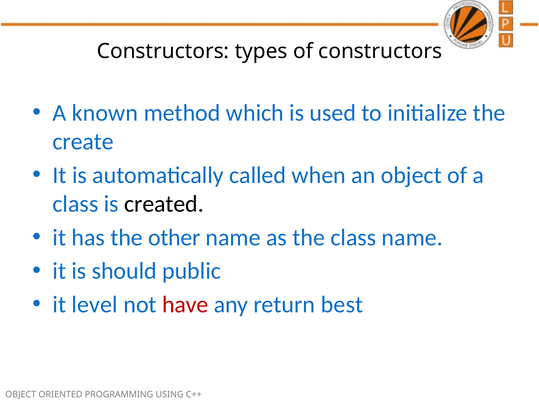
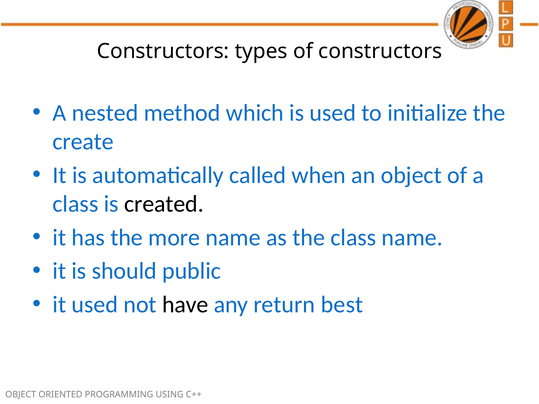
known: known -> nested
other: other -> more
it level: level -> used
have colour: red -> black
